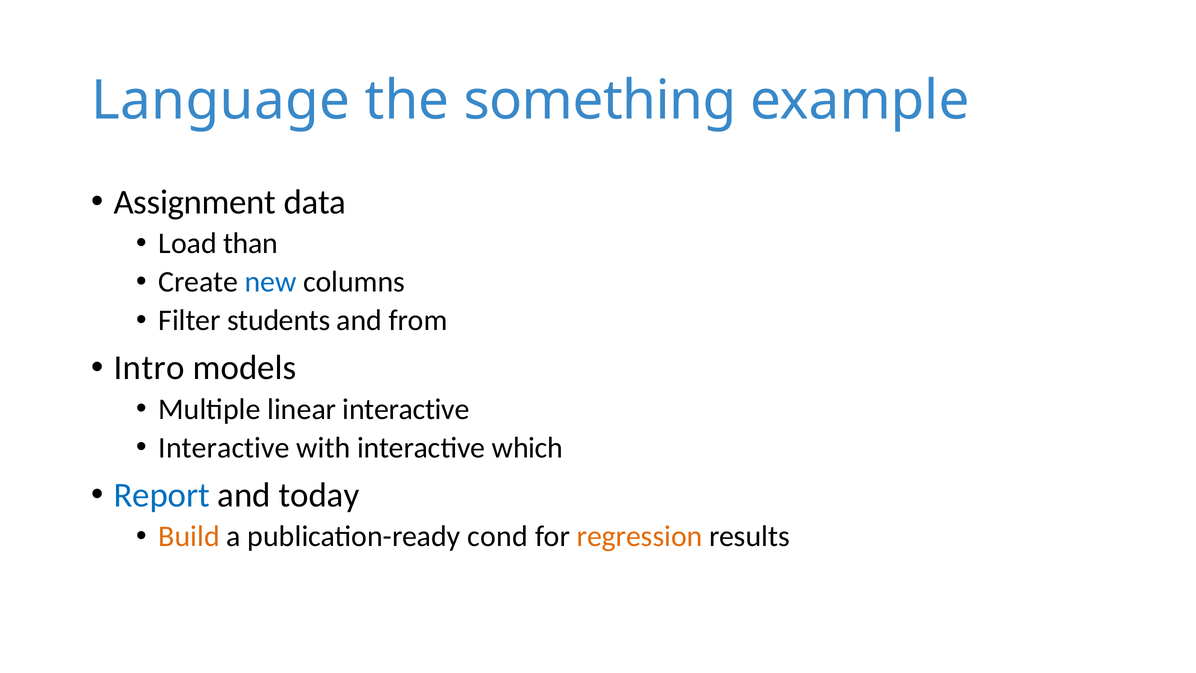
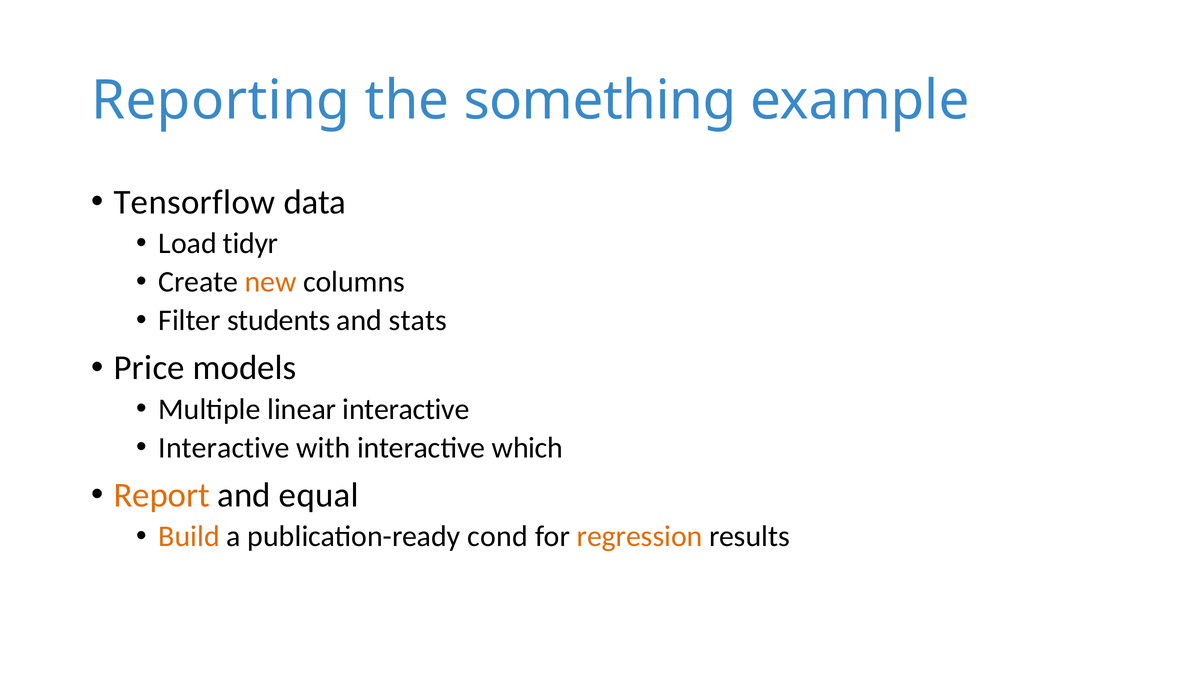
Language: Language -> Reporting
Assignment: Assignment -> Tensorflow
than: than -> tidyr
new colour: blue -> orange
from: from -> stats
Intro: Intro -> Price
Report colour: blue -> orange
today: today -> equal
